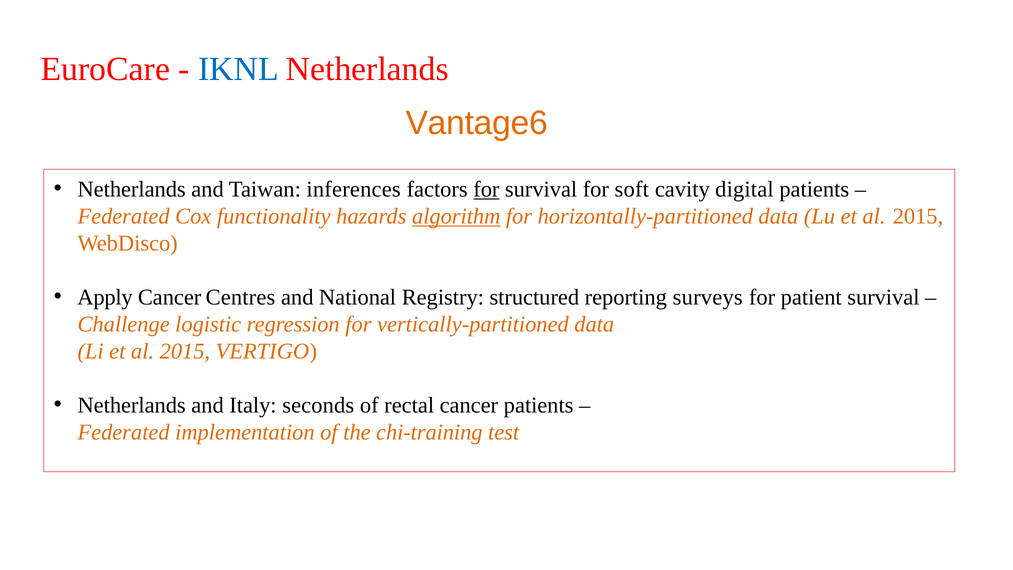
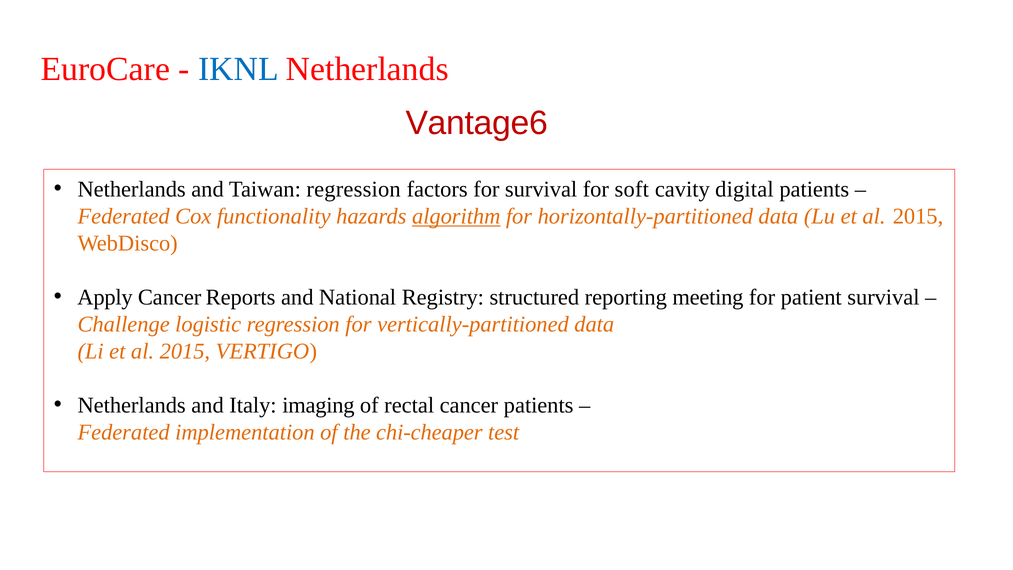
Vantage6 colour: orange -> red
Taiwan inferences: inferences -> regression
for at (486, 189) underline: present -> none
Centres: Centres -> Reports
surveys: surveys -> meeting
seconds: seconds -> imaging
chi-training: chi-training -> chi-cheaper
